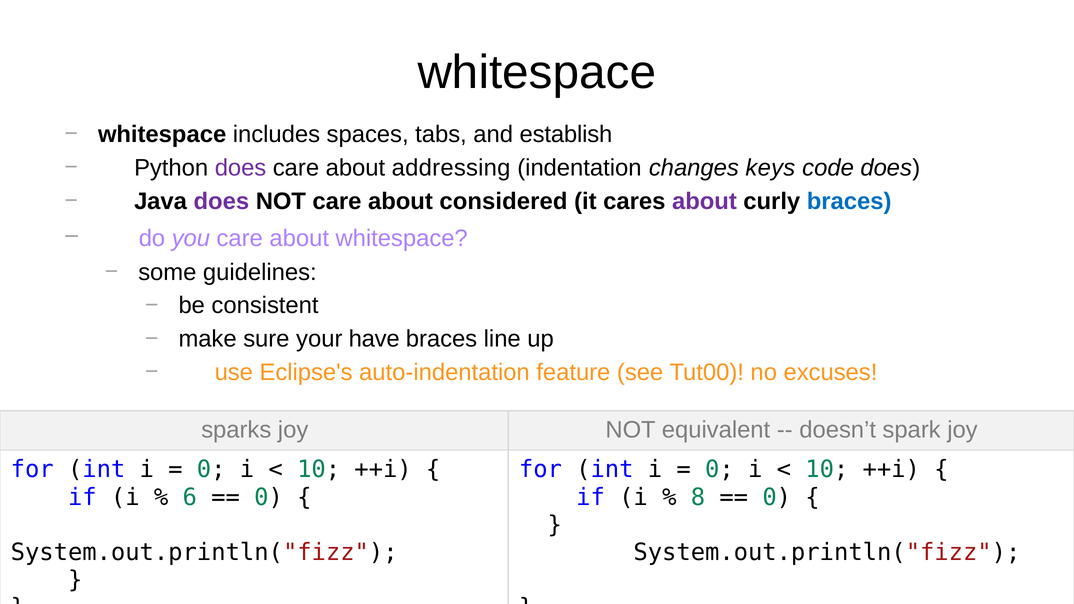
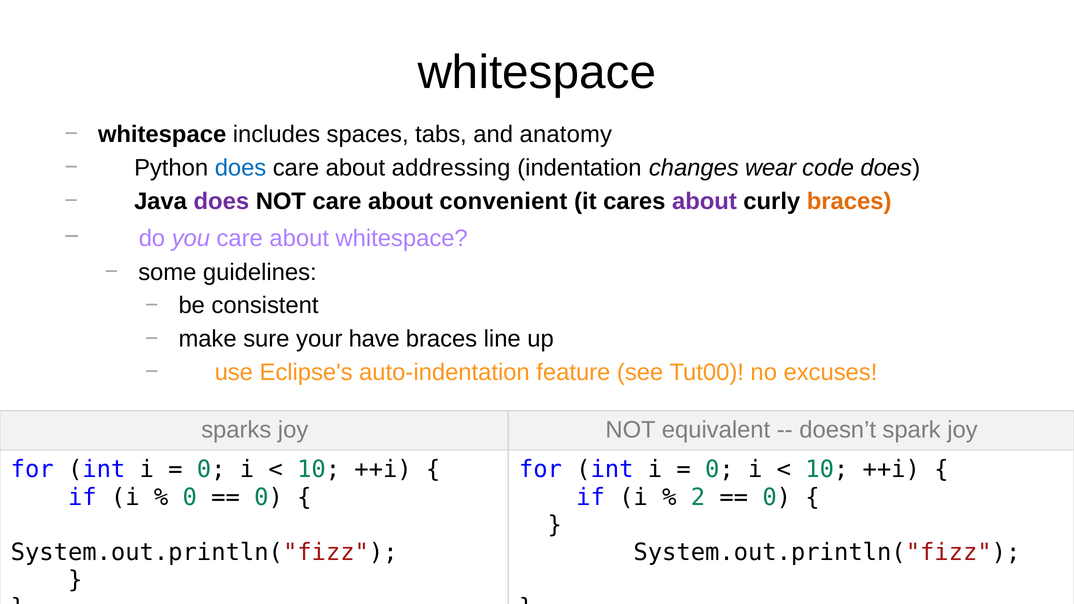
establish: establish -> anatomy
does at (241, 168) colour: purple -> blue
keys: keys -> wear
considered: considered -> convenient
braces at (849, 201) colour: blue -> orange
6 at (190, 497): 6 -> 0
8: 8 -> 2
